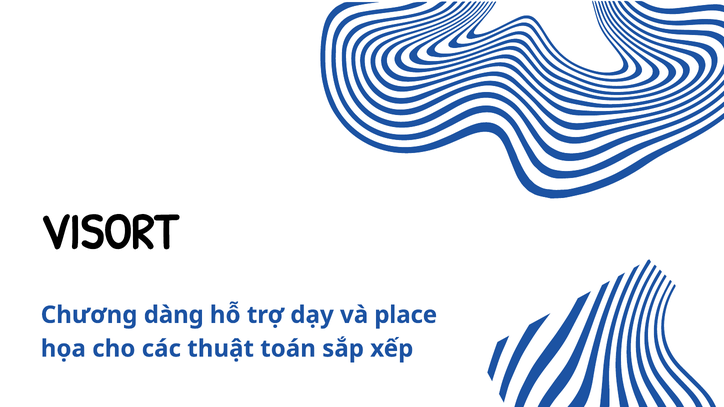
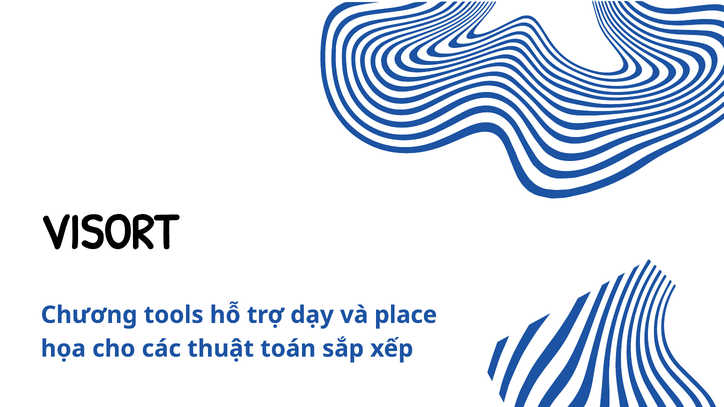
dàng: dàng -> tools
